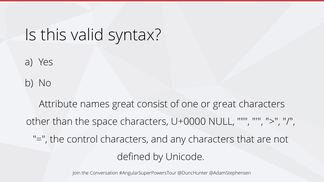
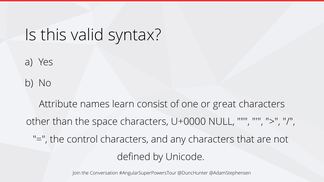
names great: great -> learn
